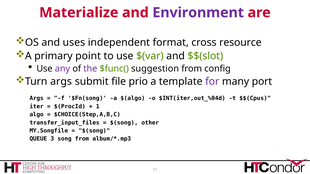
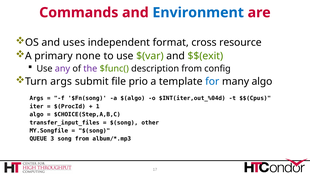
Materialize: Materialize -> Commands
Environment colour: purple -> blue
point: point -> none
$$(slot: $$(slot -> $$(exit
suggestion: suggestion -> description
for colour: purple -> blue
many port: port -> algo
